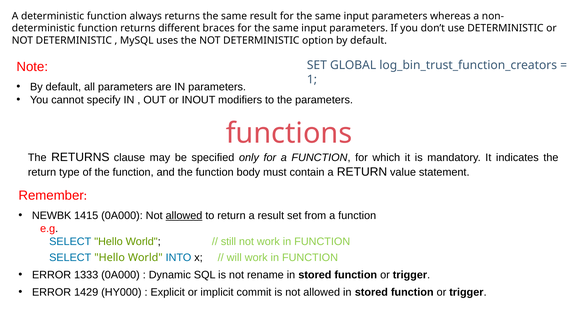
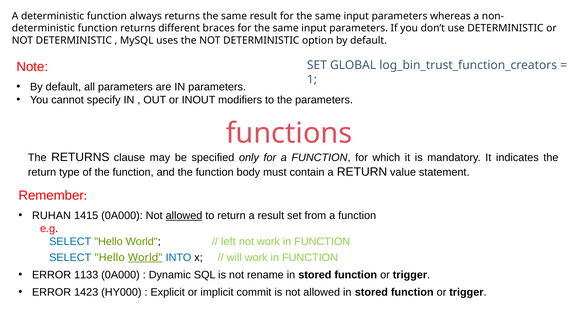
NEWBK: NEWBK -> RUHAN
still: still -> left
World at (145, 258) underline: none -> present
1333: 1333 -> 1133
1429: 1429 -> 1423
